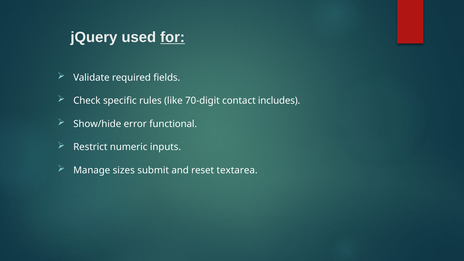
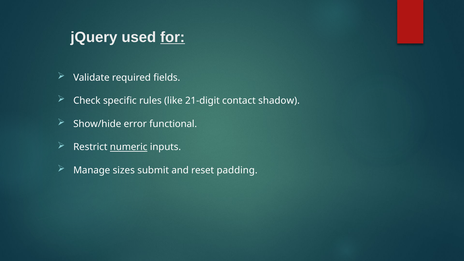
70-digit: 70-digit -> 21-digit
includes: includes -> shadow
numeric underline: none -> present
textarea: textarea -> padding
